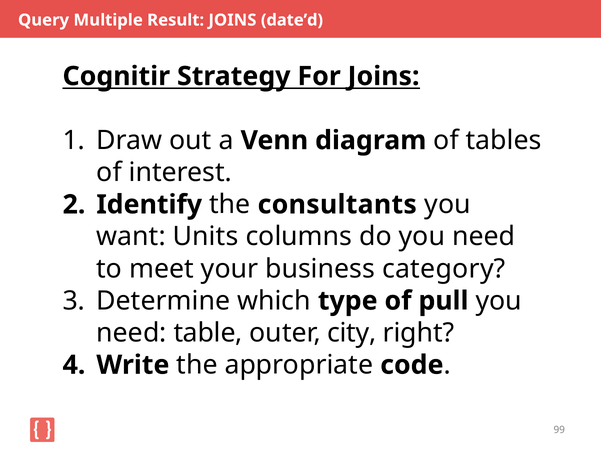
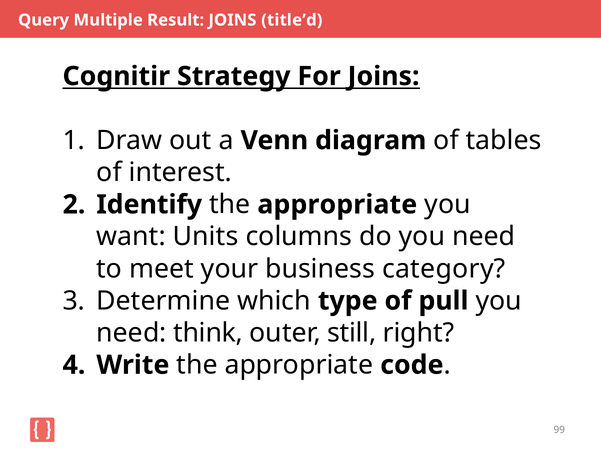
date’d: date’d -> title’d
Identify the consultants: consultants -> appropriate
table: table -> think
city: city -> still
